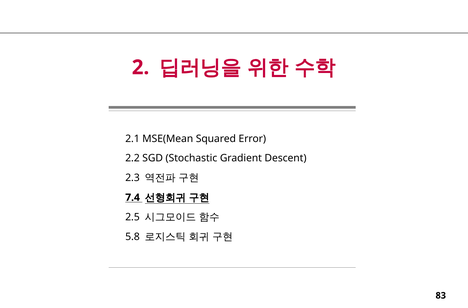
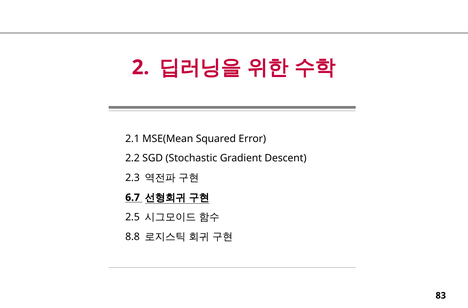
7.4: 7.4 -> 6.7
5.8: 5.8 -> 8.8
